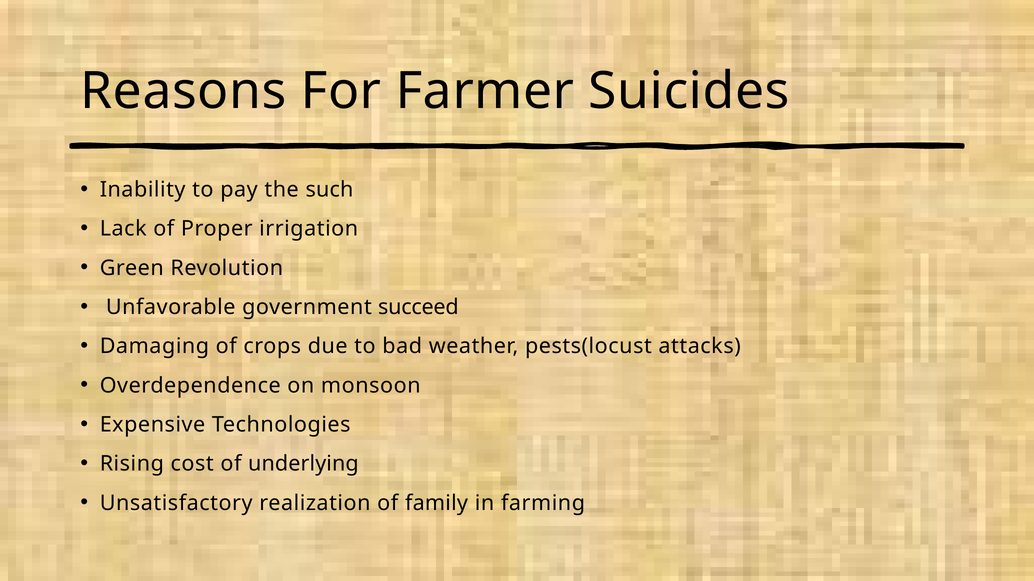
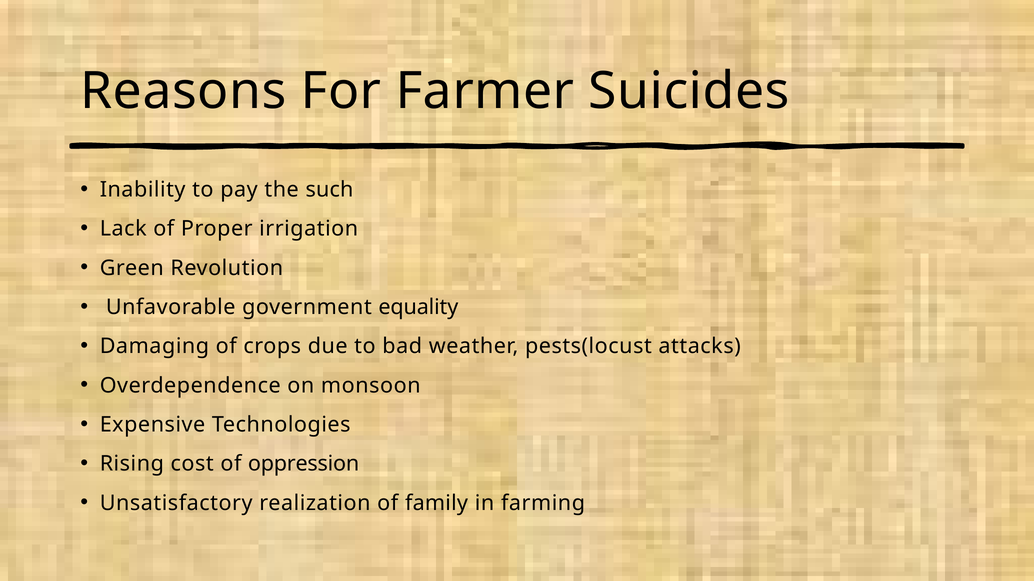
succeed: succeed -> equality
underlying: underlying -> oppression
